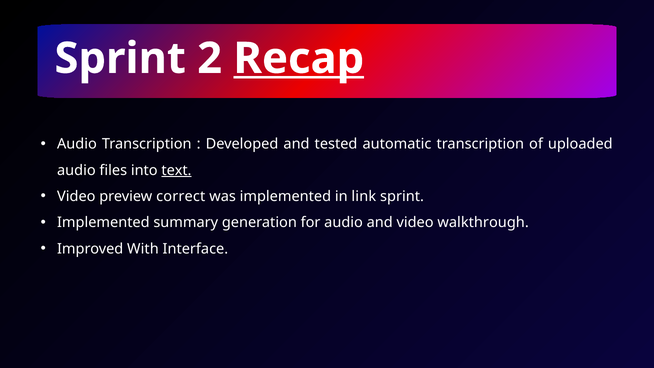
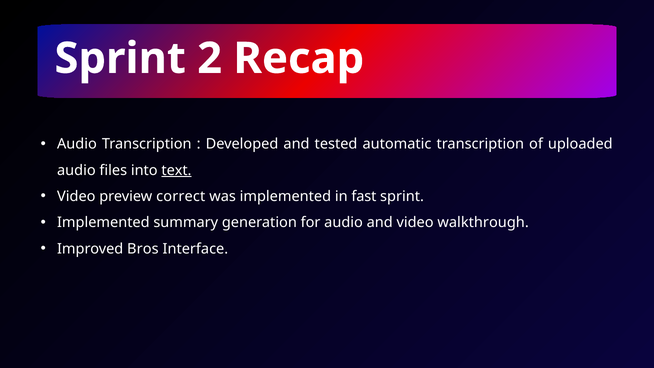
Recap underline: present -> none
link: link -> fast
With: With -> Bros
